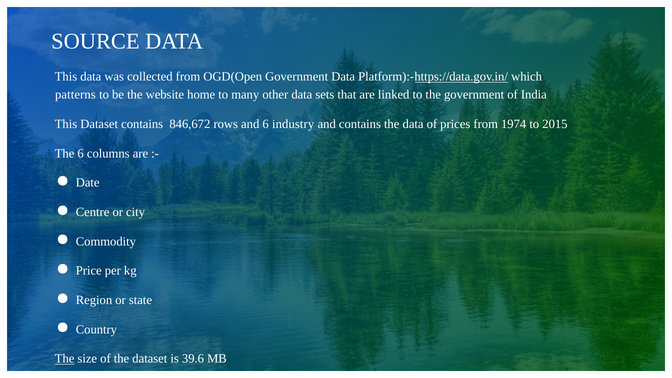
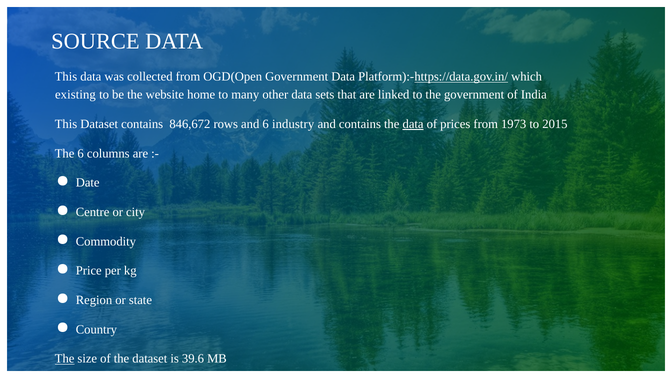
patterns: patterns -> existing
data at (413, 124) underline: none -> present
1974: 1974 -> 1973
